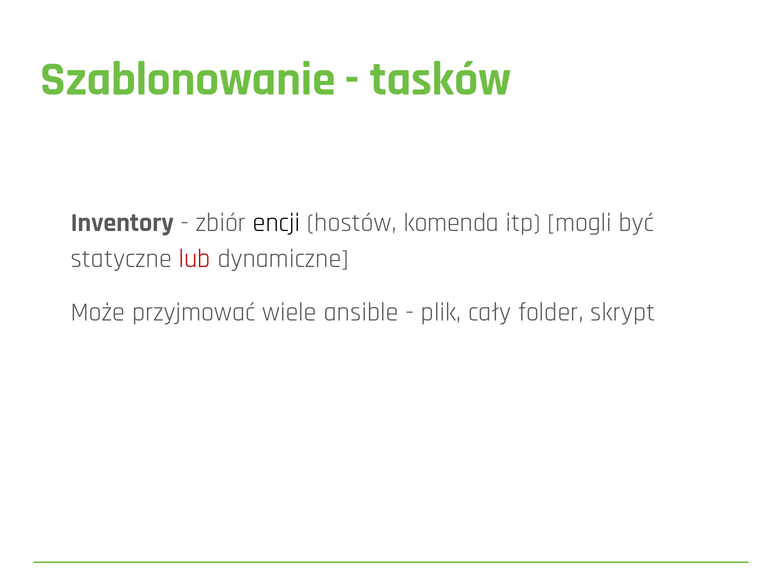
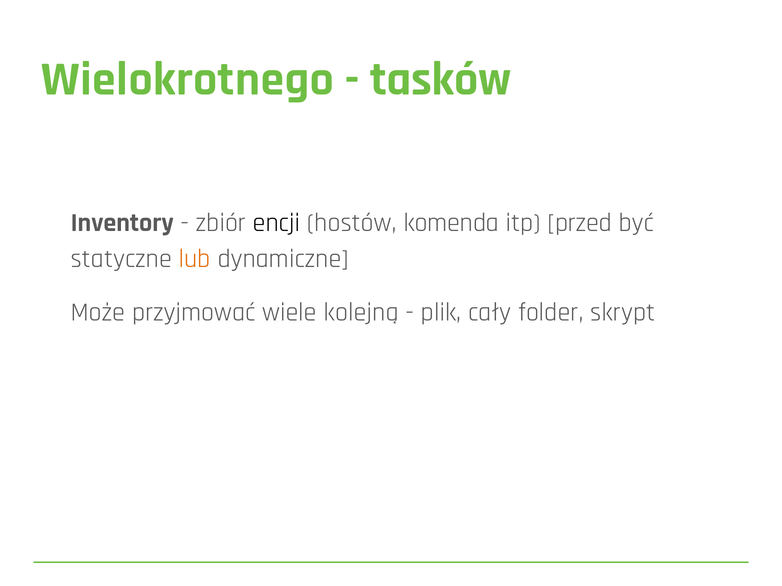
Szablonowanie: Szablonowanie -> Wielokrotnego
mogli: mogli -> przed
lub colour: red -> orange
ansible: ansible -> kolejną
